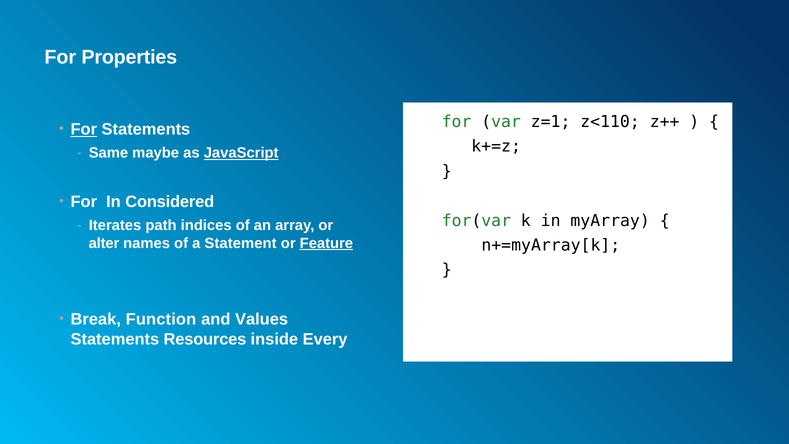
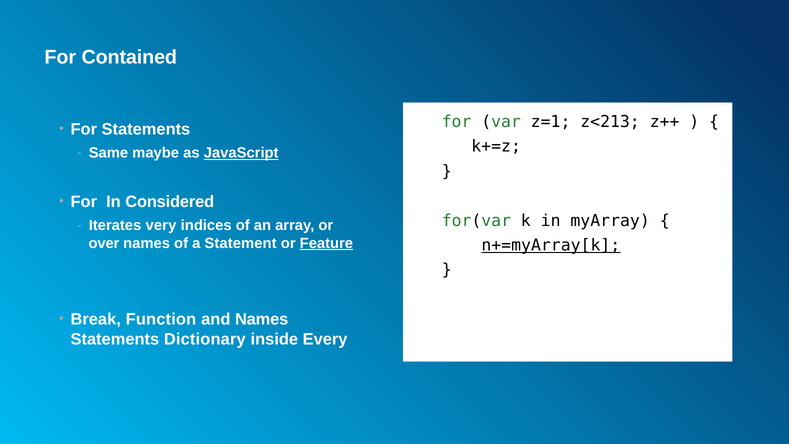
Properties: Properties -> Contained
z<110: z<110 -> z<213
For at (84, 129) underline: present -> none
path: path -> very
alter: alter -> over
n+=myArray[k underline: none -> present
and Values: Values -> Names
Resources: Resources -> Dictionary
